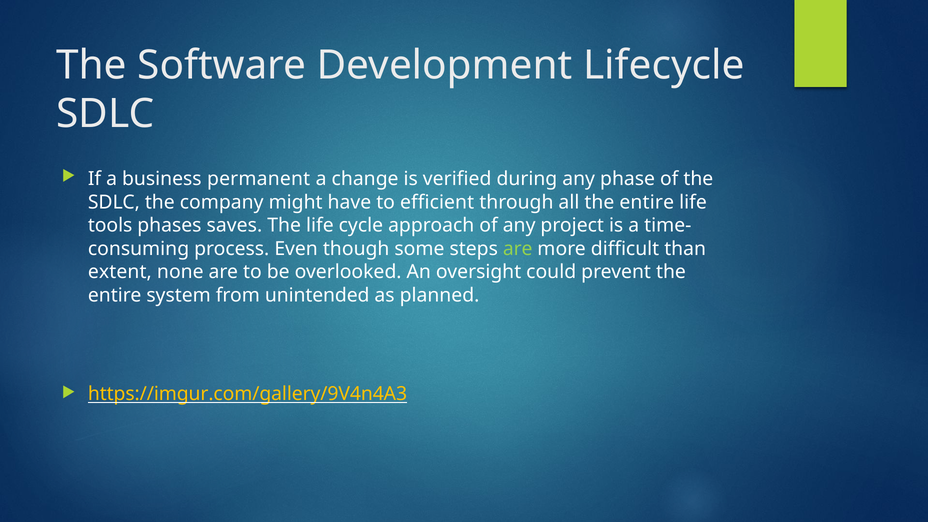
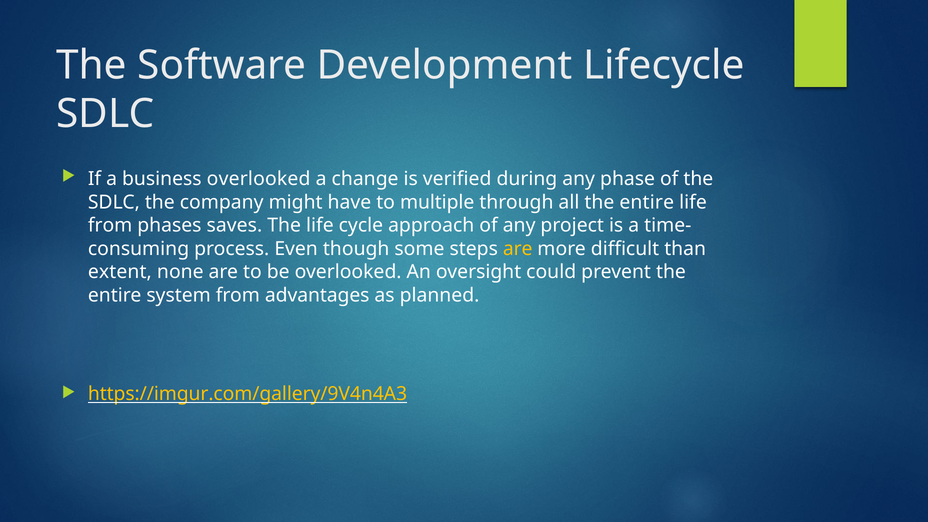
business permanent: permanent -> overlooked
efficient: efficient -> multiple
tools at (110, 226): tools -> from
are at (518, 249) colour: light green -> yellow
unintended: unintended -> advantages
